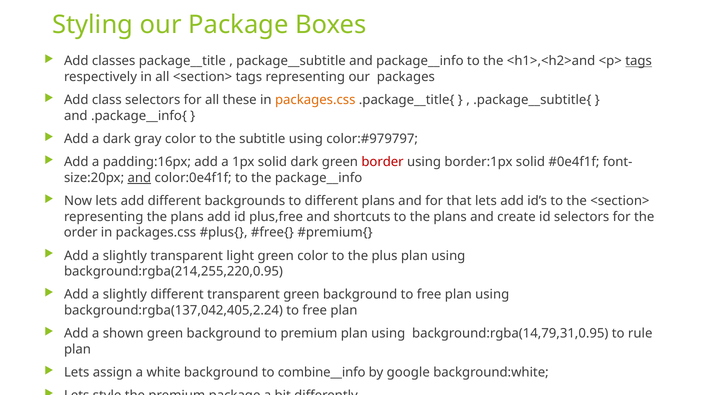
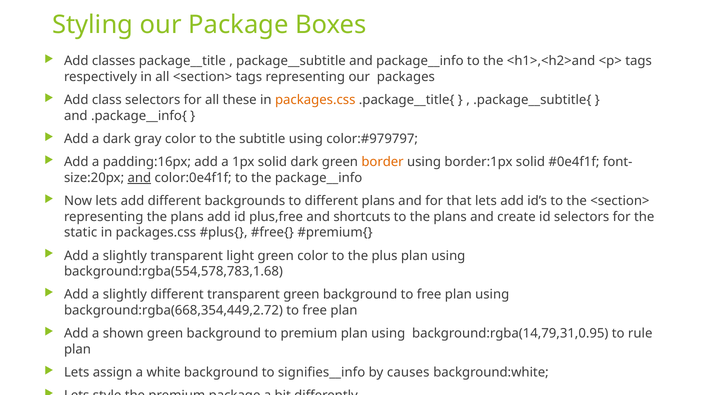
tags at (639, 61) underline: present -> none
border colour: red -> orange
order: order -> static
background:rgba(214,255,220,0.95: background:rgba(214,255,220,0.95 -> background:rgba(554,578,783,1.68
background:rgba(137,042,405,2.24: background:rgba(137,042,405,2.24 -> background:rgba(668,354,449,2.72
combine__info: combine__info -> signifies__info
google: google -> causes
